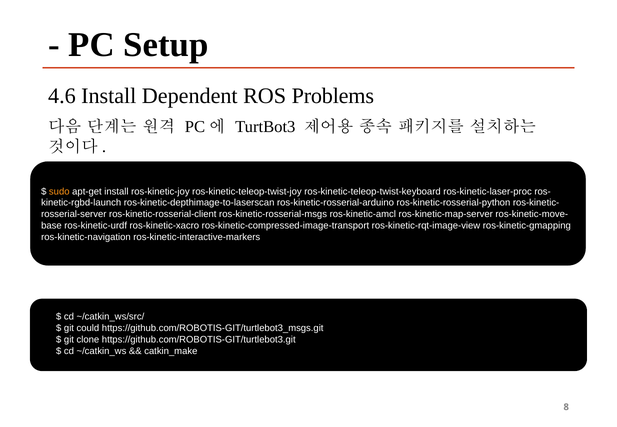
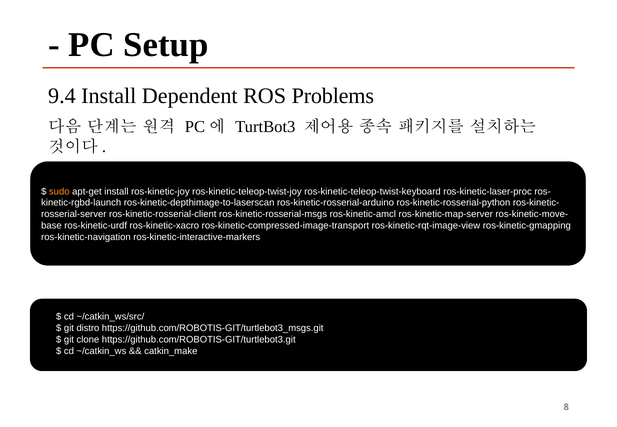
4.6: 4.6 -> 9.4
could: could -> distro
